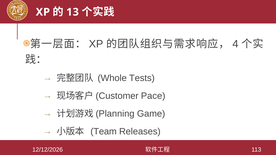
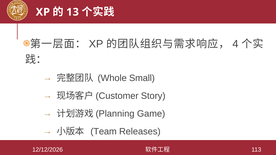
Tests: Tests -> Small
Pace: Pace -> Story
